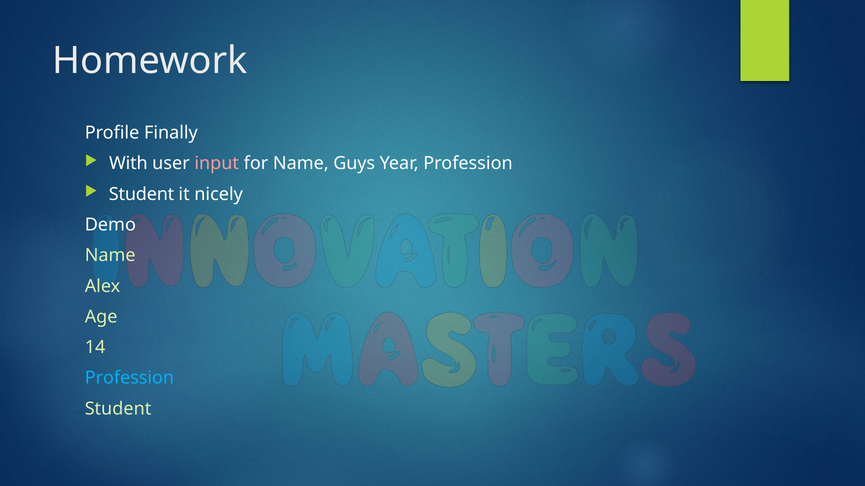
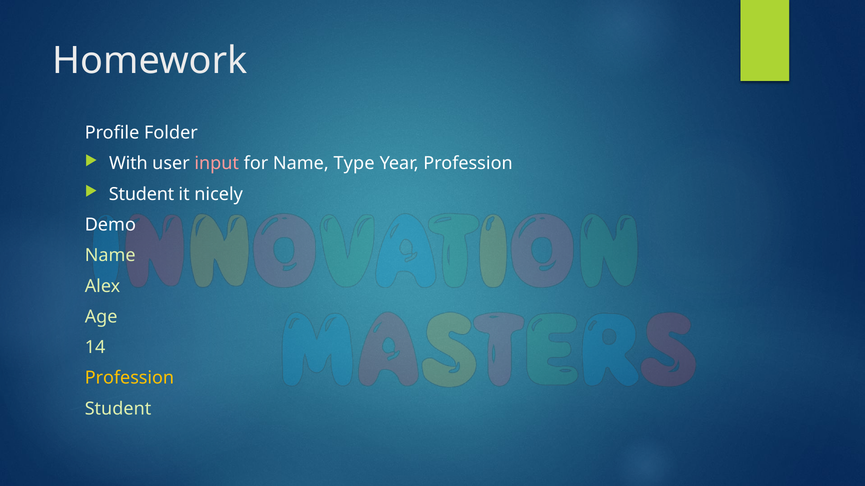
Finally: Finally -> Folder
Guys: Guys -> Type
Profession at (129, 378) colour: light blue -> yellow
